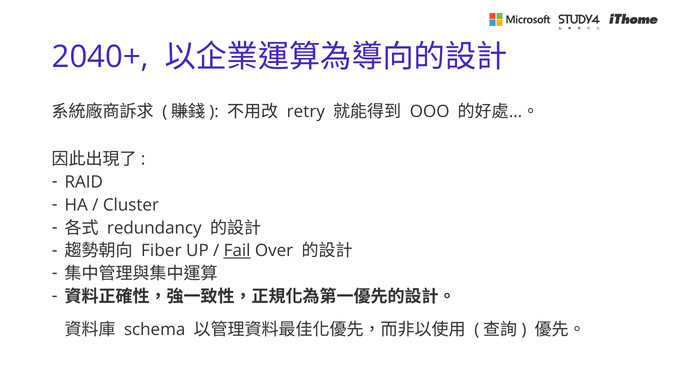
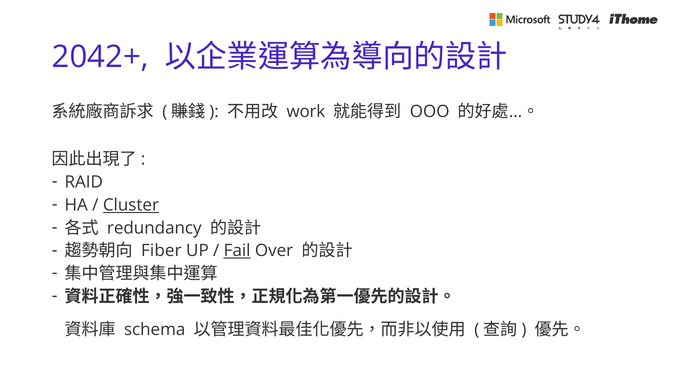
2040+: 2040+ -> 2042+
retry: retry -> work
Cluster underline: none -> present
